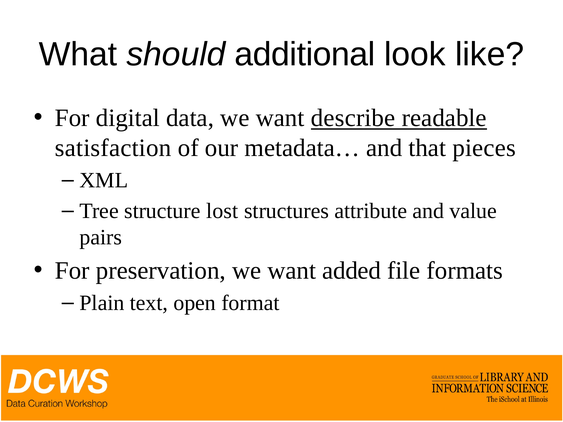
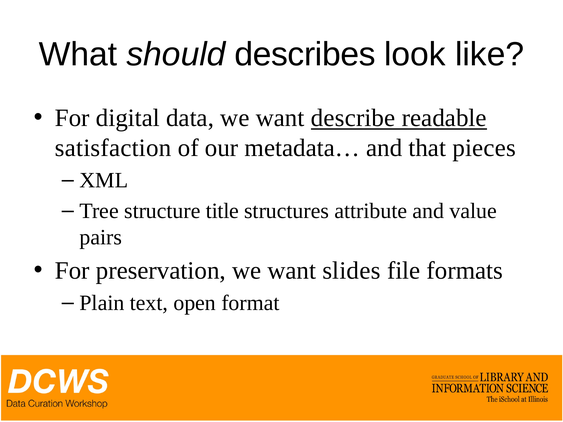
additional: additional -> describes
lost: lost -> title
added: added -> slides
